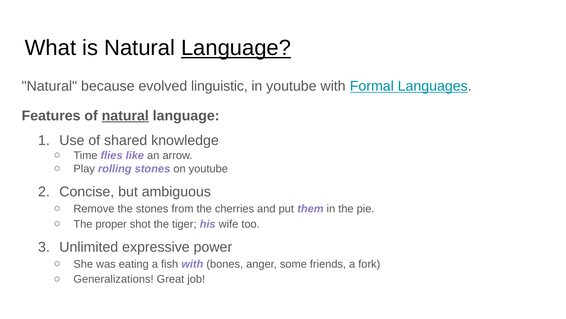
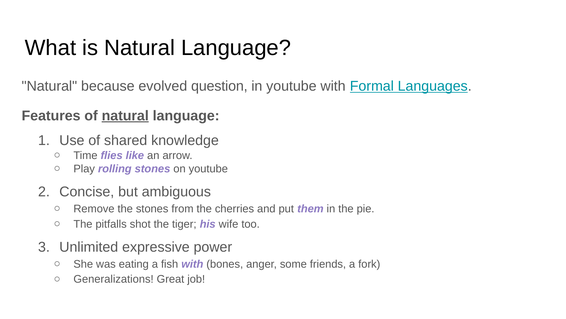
Language at (236, 48) underline: present -> none
linguistic: linguistic -> question
proper: proper -> pitfalls
